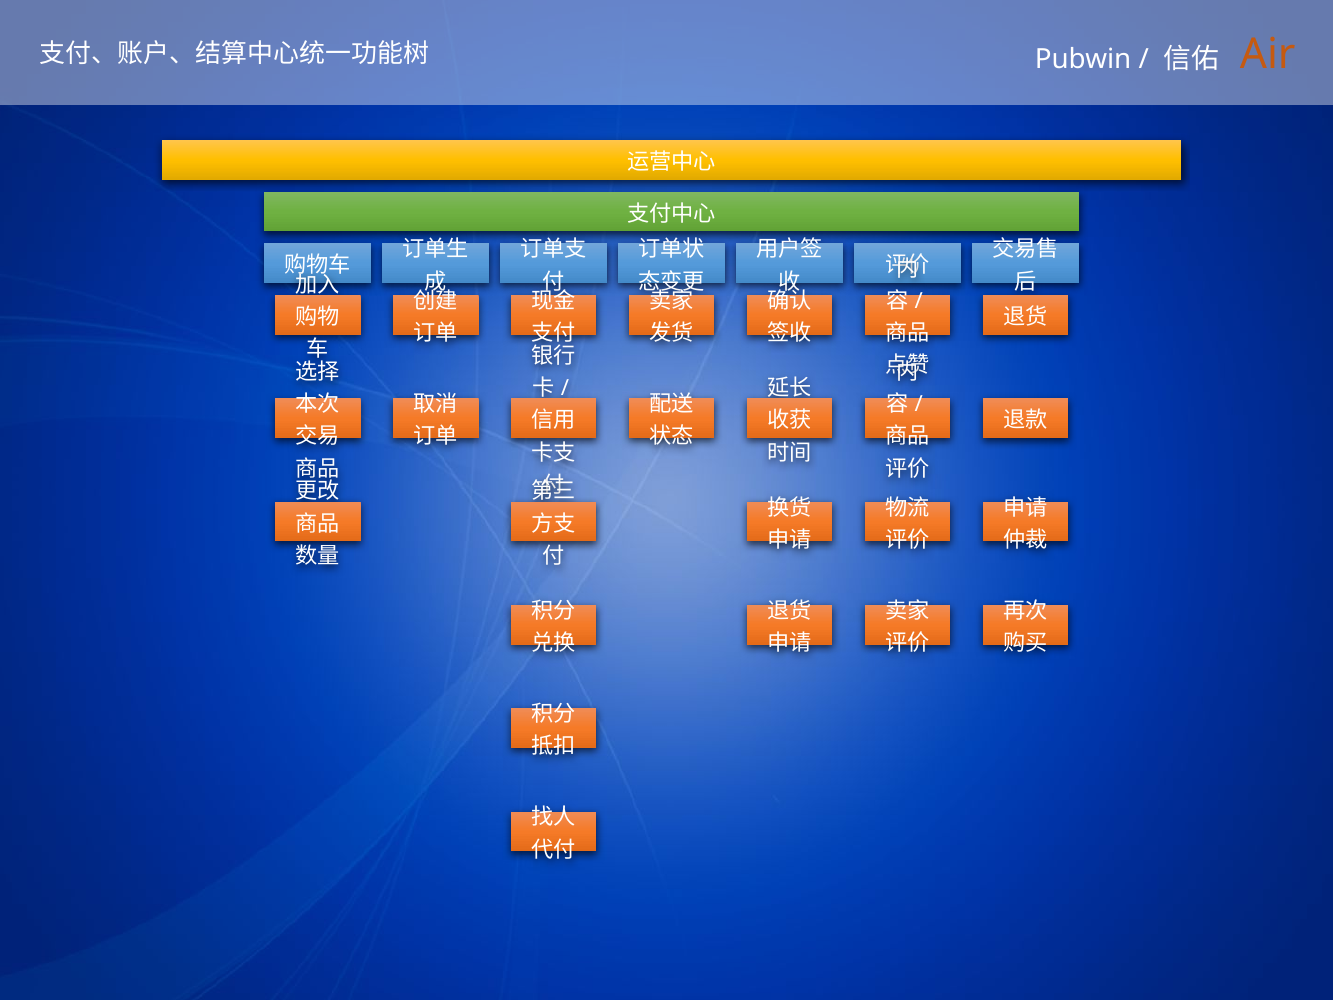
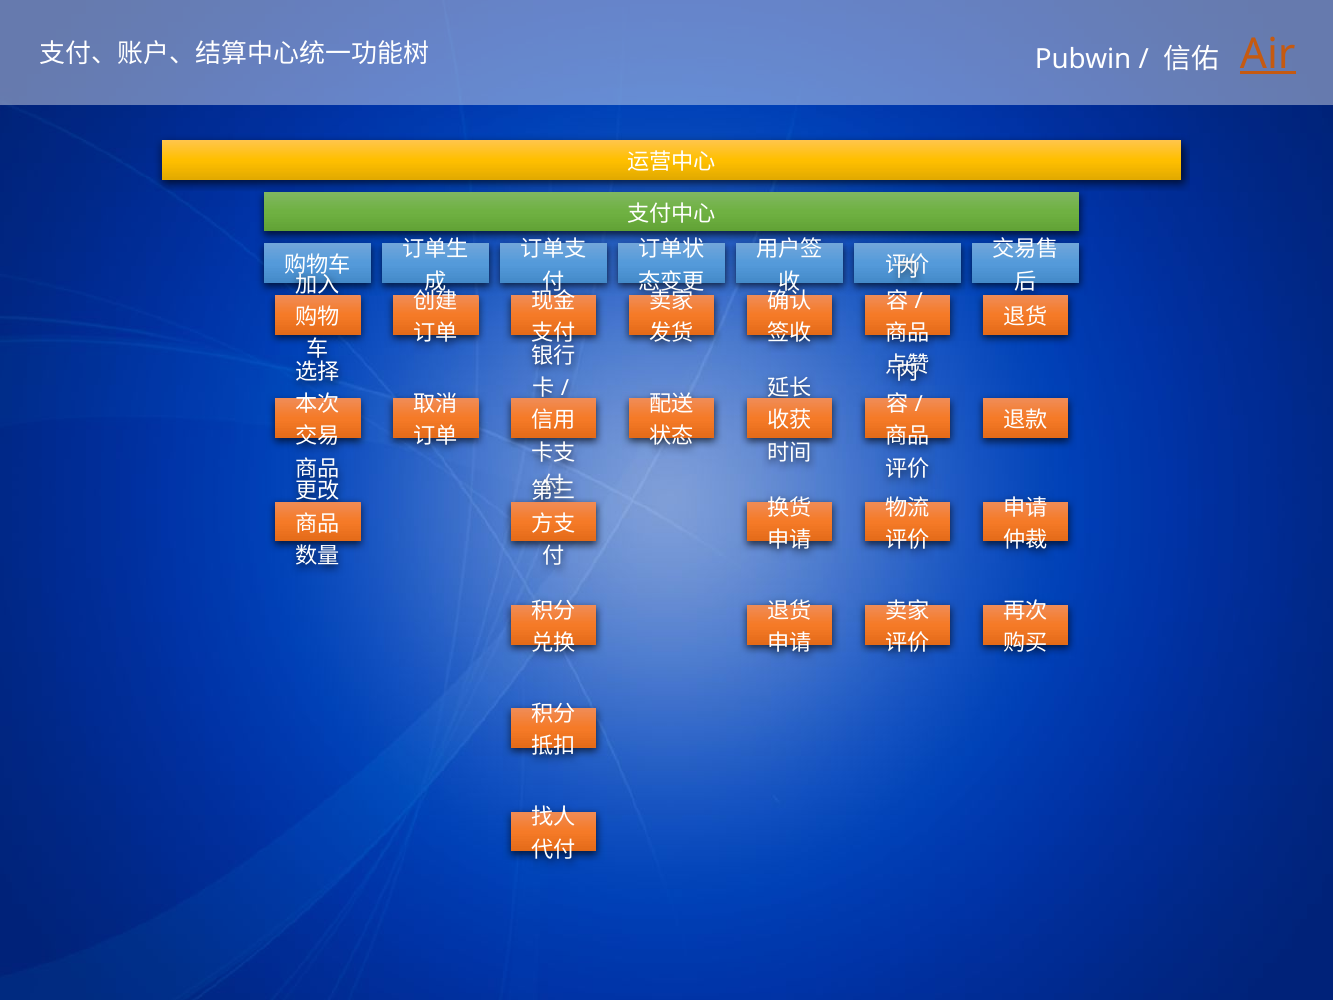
Air underline: none -> present
